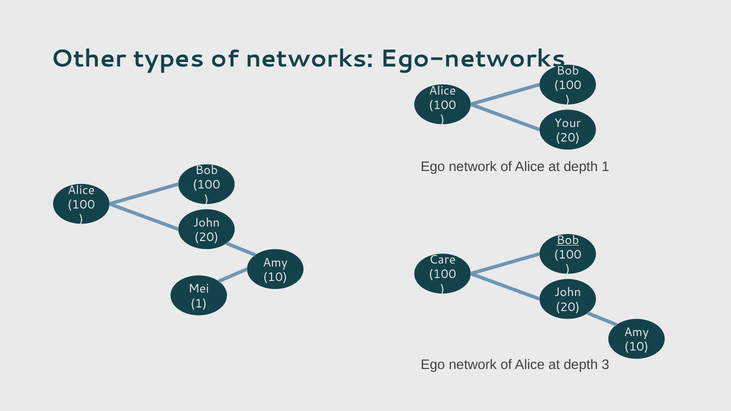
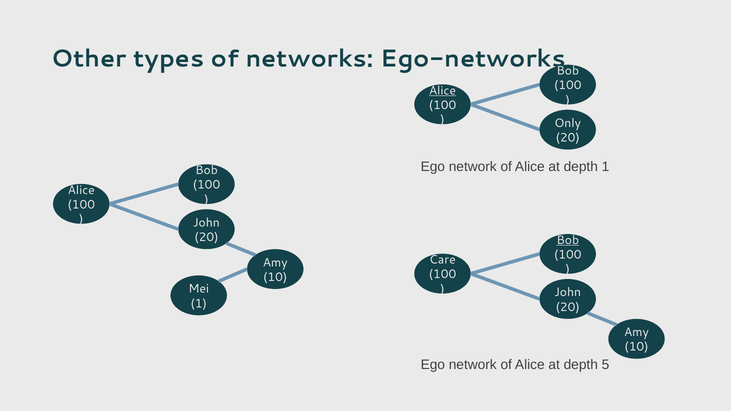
Alice at (442, 91) underline: none -> present
Your: Your -> Only
3: 3 -> 5
